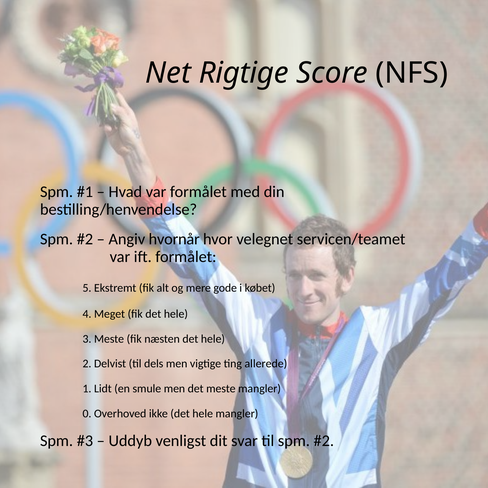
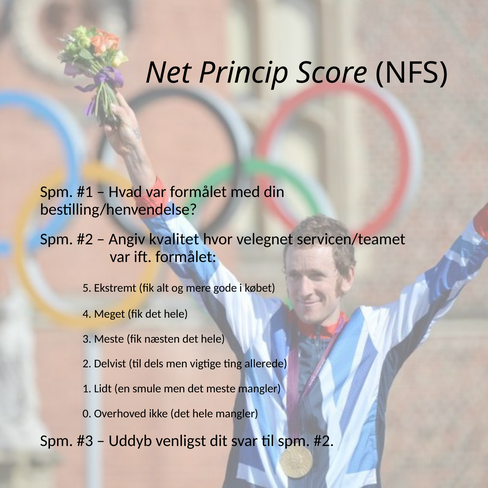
Rigtige: Rigtige -> Princip
hvornår: hvornår -> kvalitet
